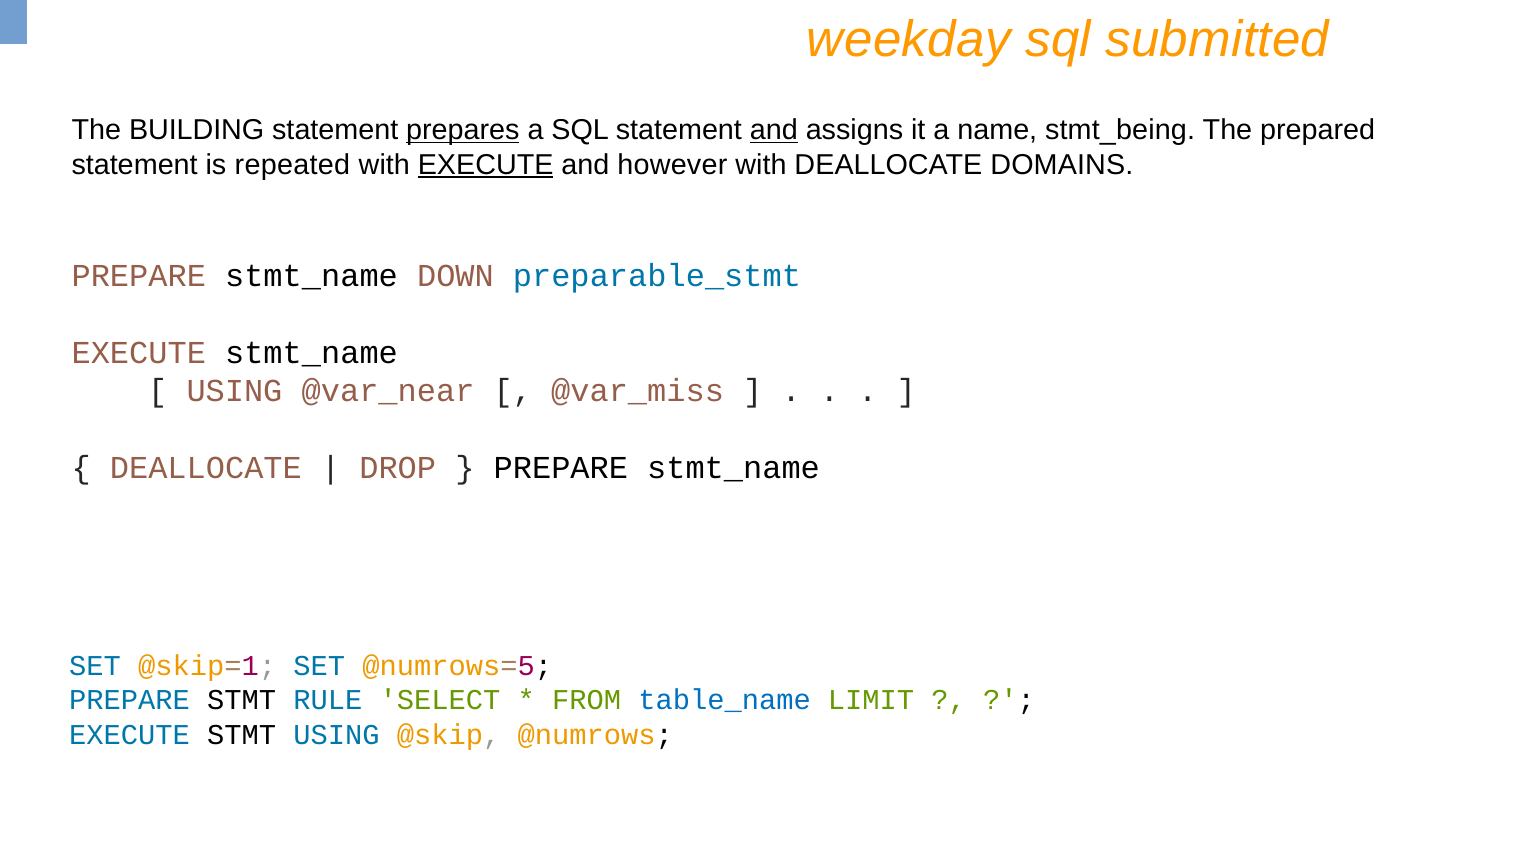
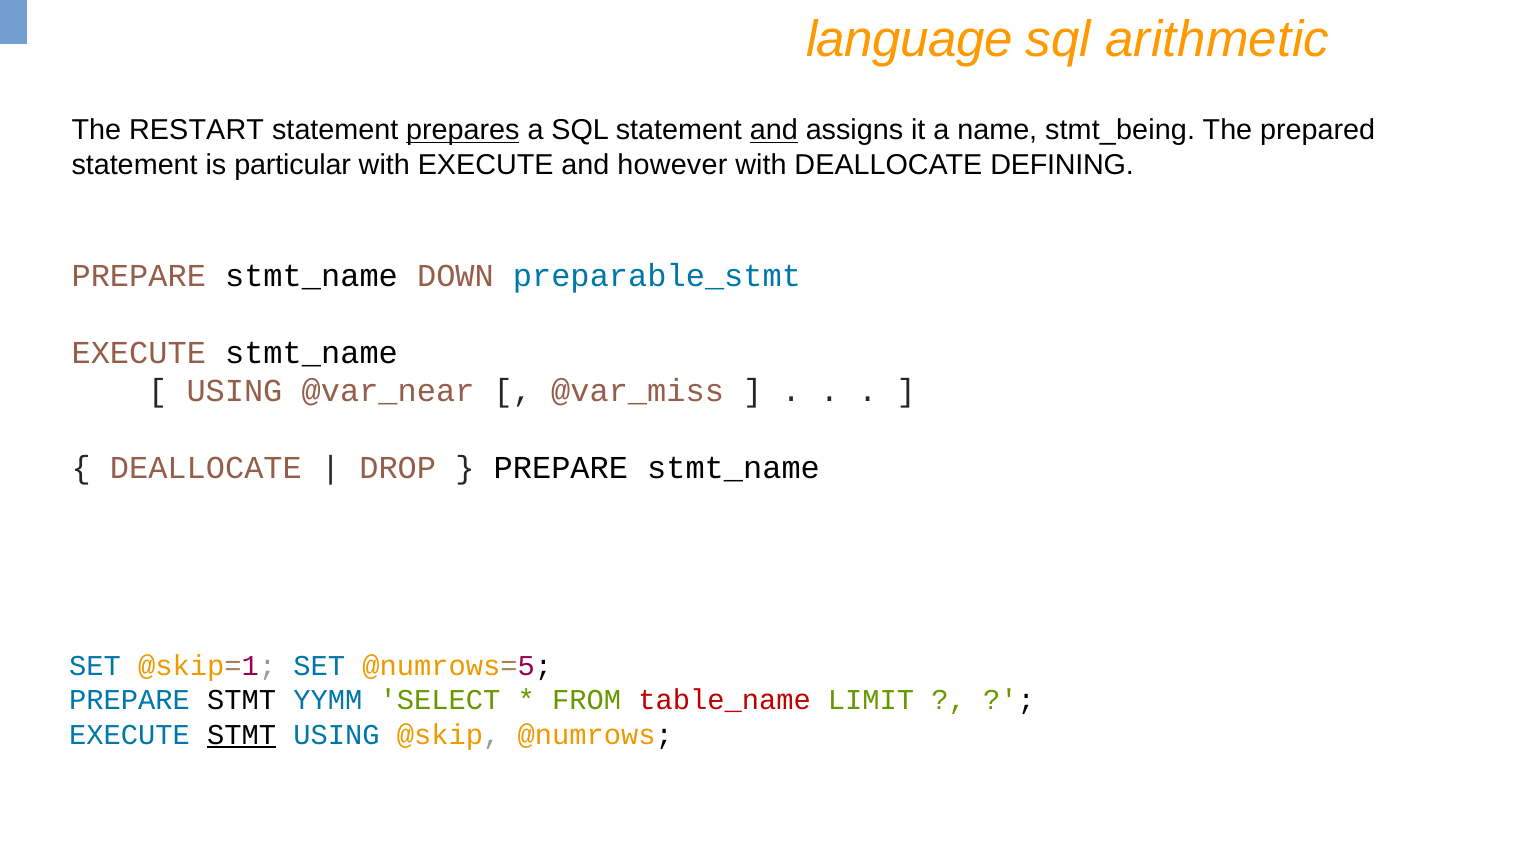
weekday: weekday -> language
submitted: submitted -> arithmetic
BUILDING: BUILDING -> RESTART
repeated: repeated -> particular
EXECUTE at (486, 165) underline: present -> none
DOMAINS: DOMAINS -> DEFINING
RULE: RULE -> YYMM
table_name colour: blue -> red
STMT at (242, 735) underline: none -> present
